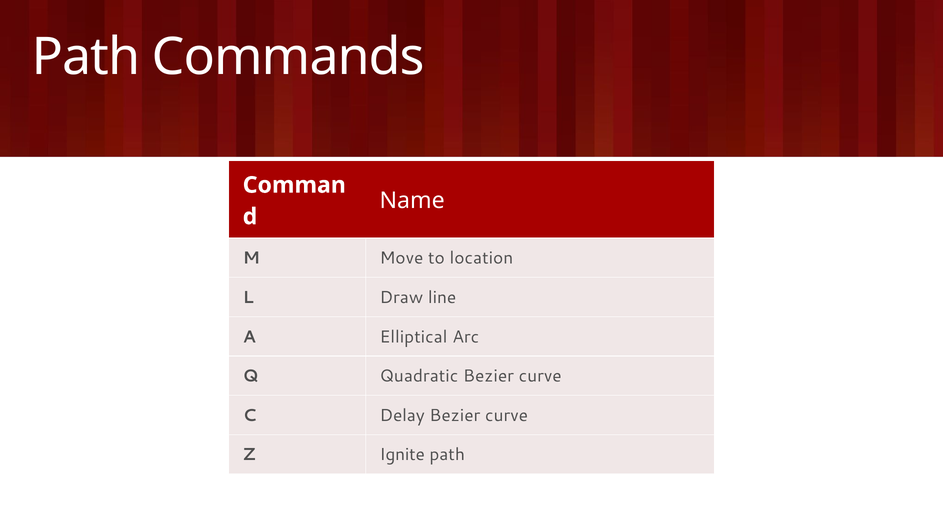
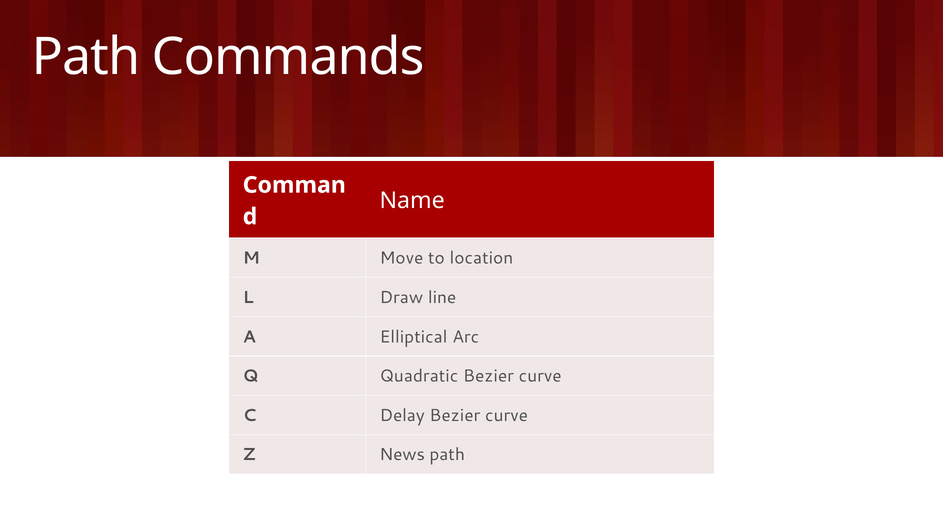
Ignite: Ignite -> News
